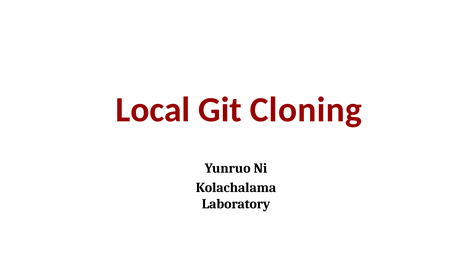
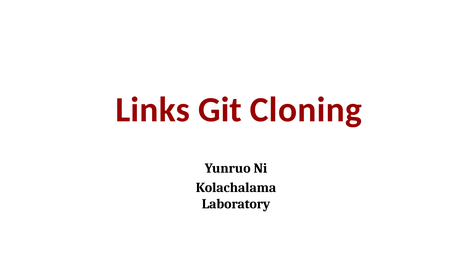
Local: Local -> Links
